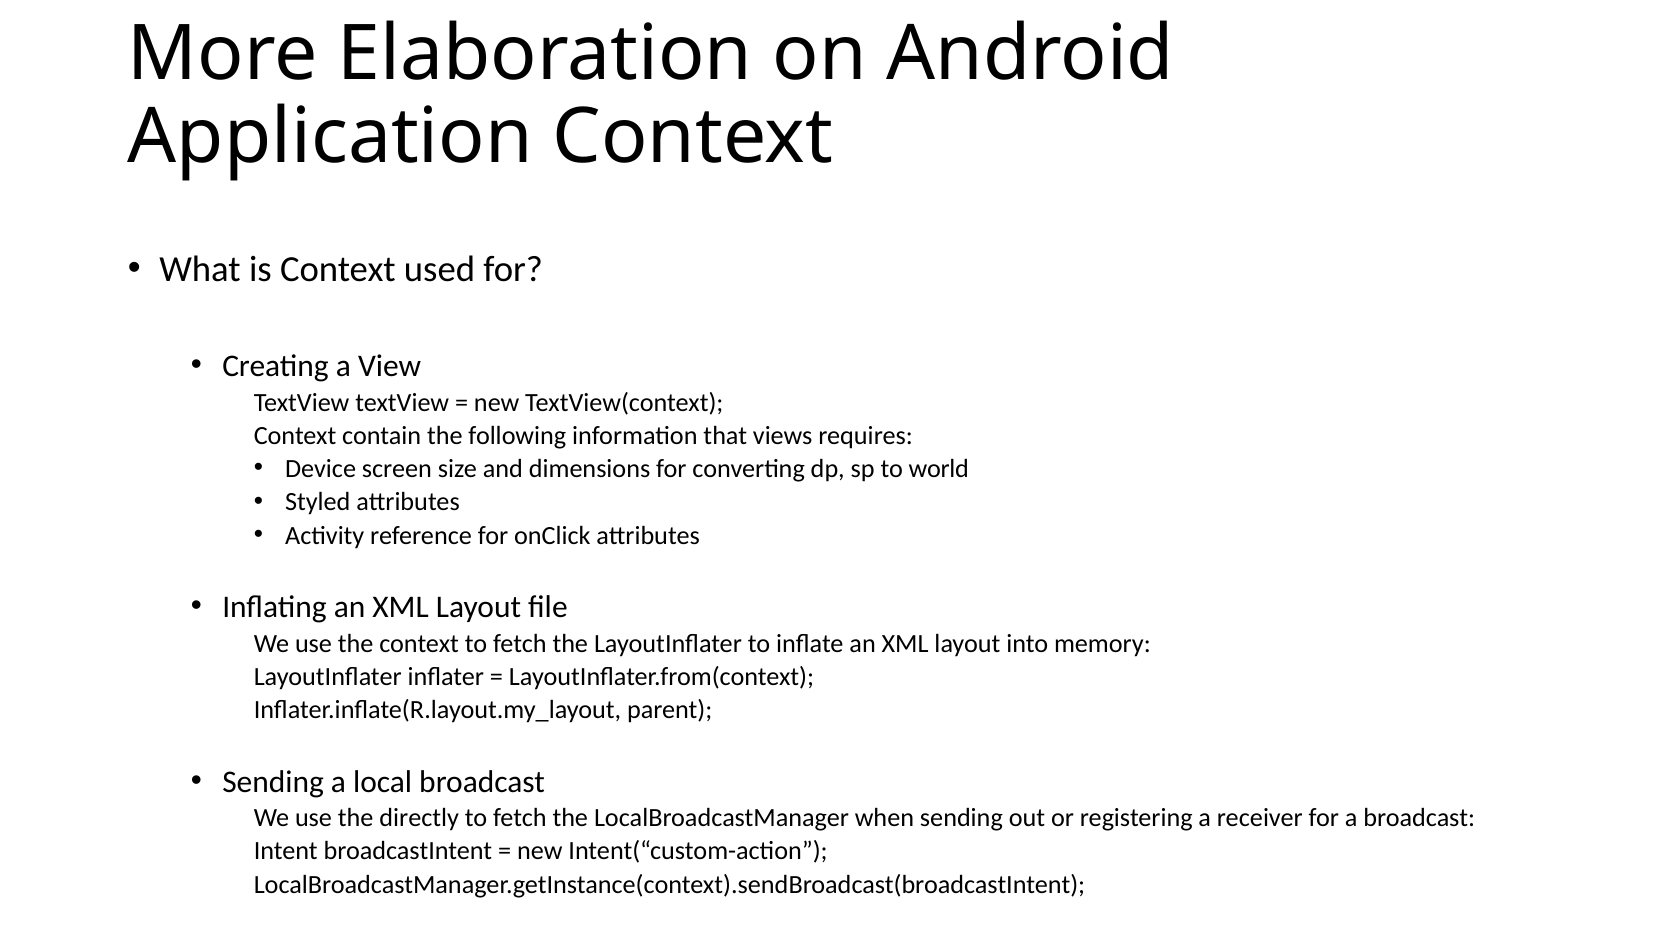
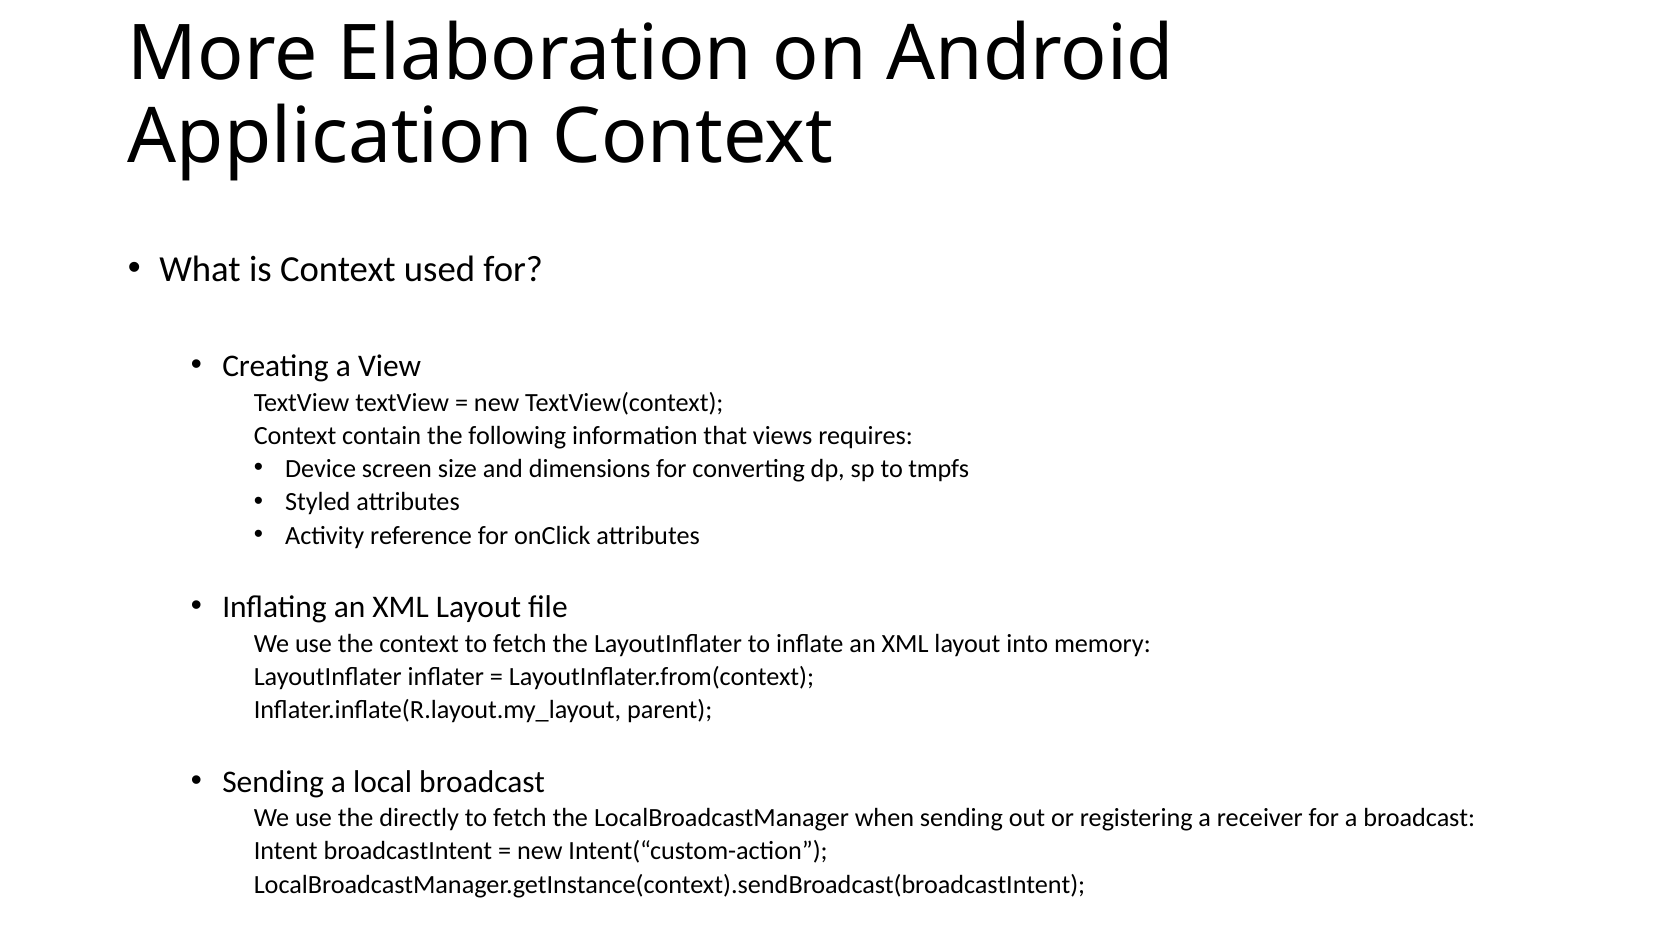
world: world -> tmpfs
